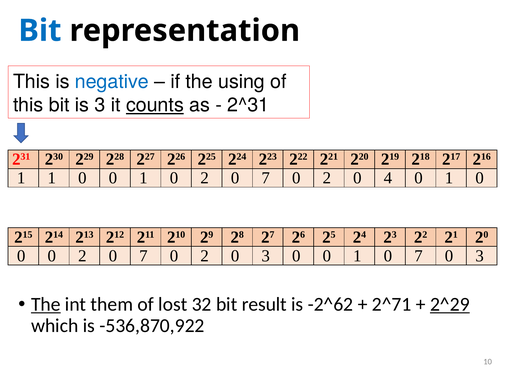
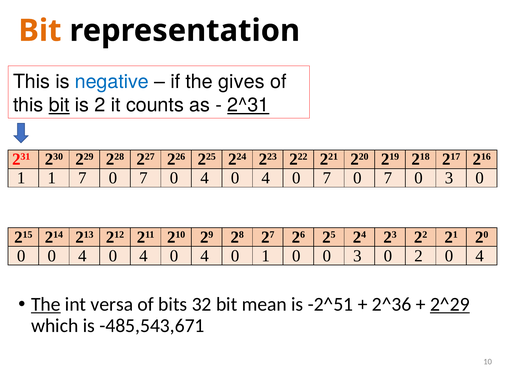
Bit at (40, 31) colour: blue -> orange
using: using -> gives
bit at (59, 105) underline: none -> present
is 3: 3 -> 2
counts underline: present -> none
2^31 underline: none -> present
1 1 0: 0 -> 7
1 at (143, 178): 1 -> 7
2 at (205, 178): 2 -> 4
7 at (266, 178): 7 -> 4
2 at (327, 178): 2 -> 7
4 at (388, 178): 4 -> 7
1 at (449, 178): 1 -> 3
0 0 2: 2 -> 4
7 at (143, 256): 7 -> 4
2 at (205, 256): 2 -> 4
3 at (266, 256): 3 -> 1
1 at (357, 256): 1 -> 3
7 at (418, 256): 7 -> 2
3 at (480, 256): 3 -> 4
them: them -> versa
lost: lost -> bits
result: result -> mean
-2^62: -2^62 -> -2^51
2^71: 2^71 -> 2^36
-536,870,922: -536,870,922 -> -485,543,671
